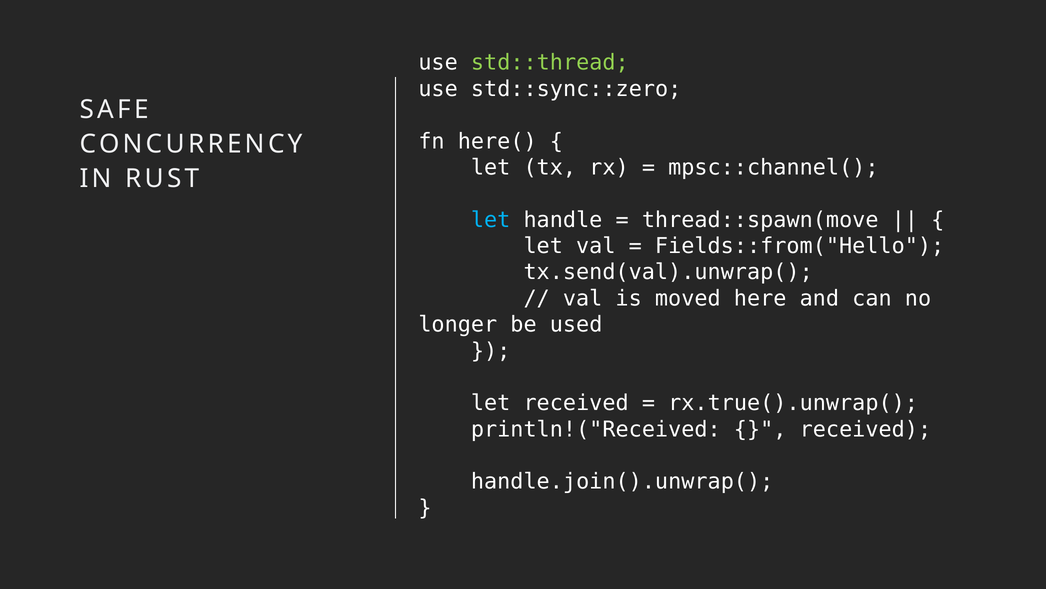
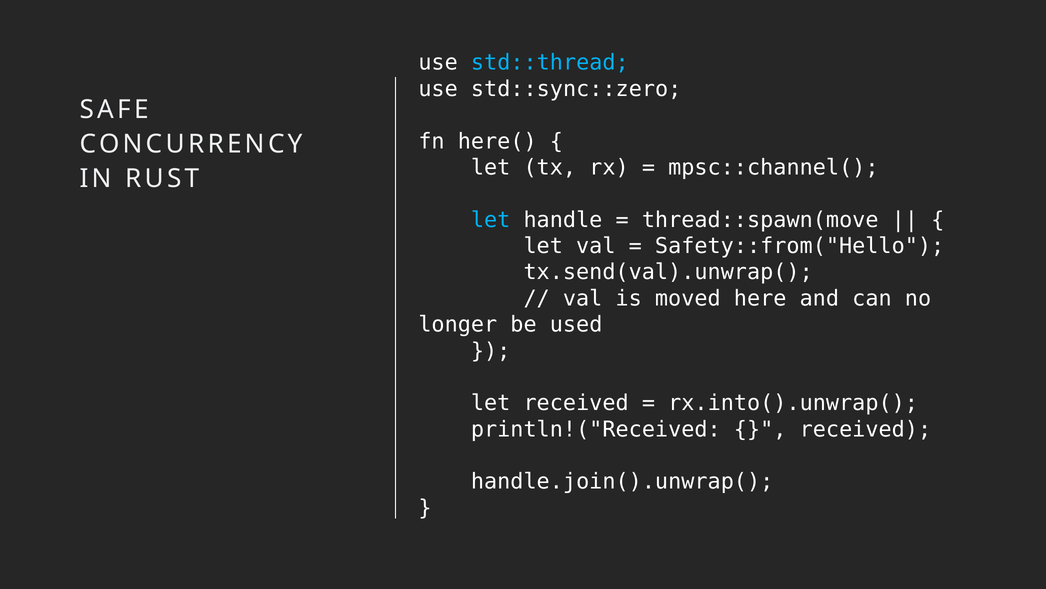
std::thread colour: light green -> light blue
Fields::from("Hello: Fields::from("Hello -> Safety::from("Hello
rx.true().unwrap(: rx.true().unwrap( -> rx.into().unwrap(
